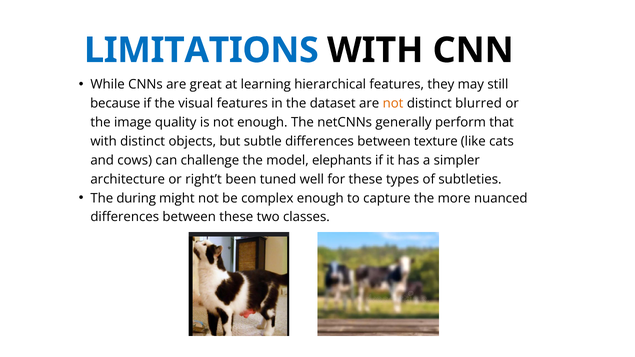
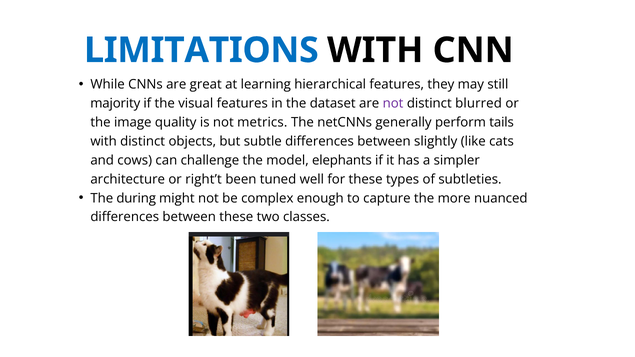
because: because -> majority
not at (393, 103) colour: orange -> purple
not enough: enough -> metrics
that: that -> tails
texture: texture -> slightly
